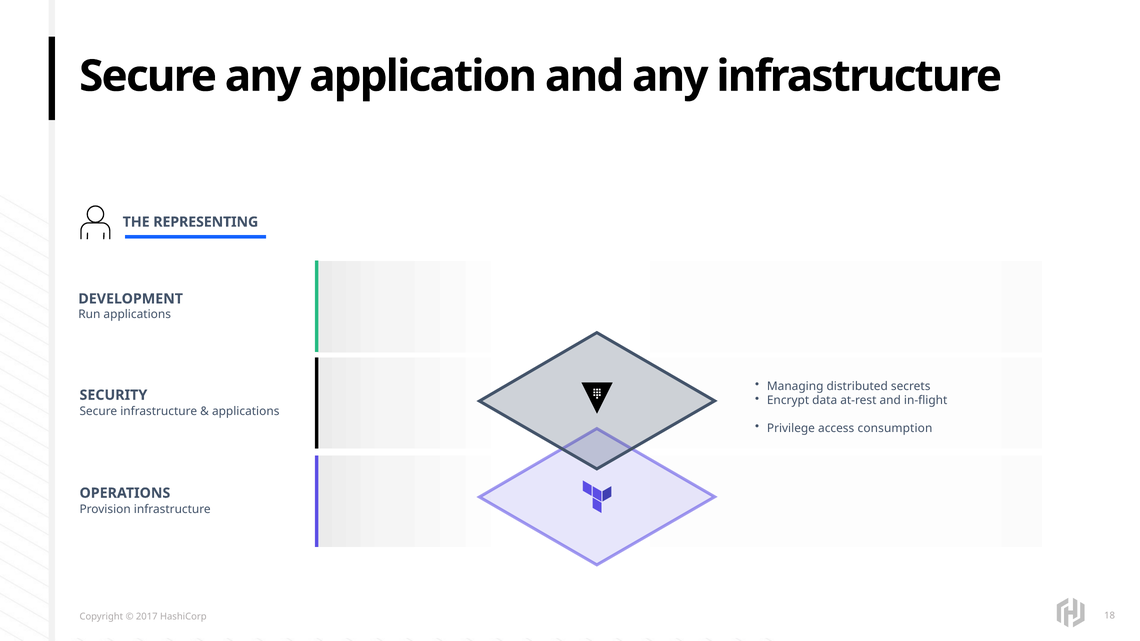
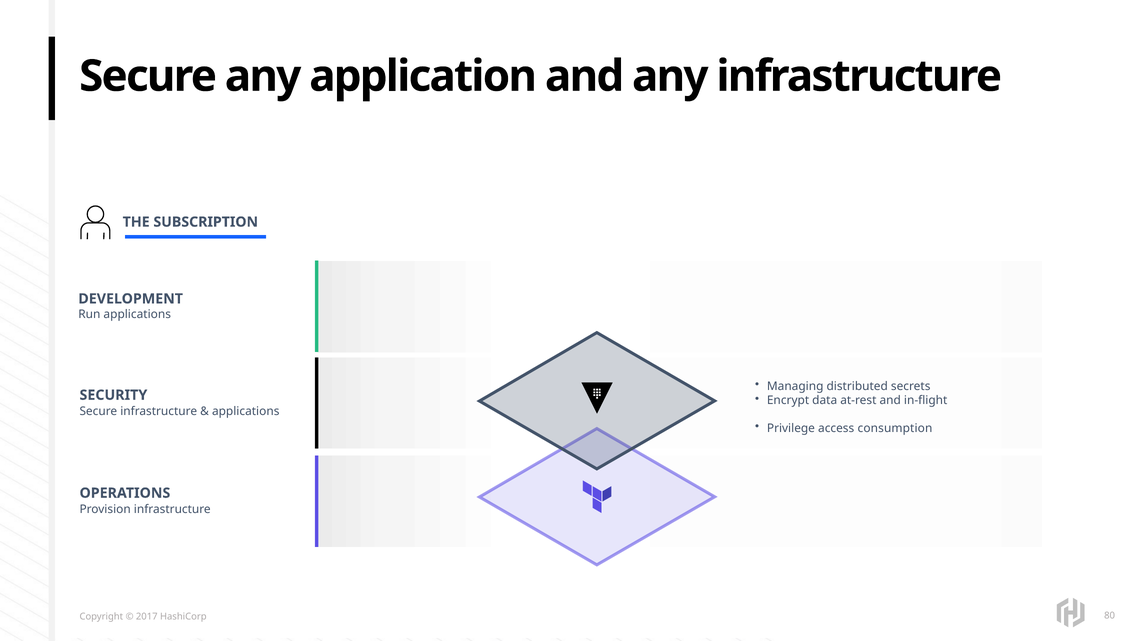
REPRESENTING: REPRESENTING -> SUBSCRIPTION
18: 18 -> 80
